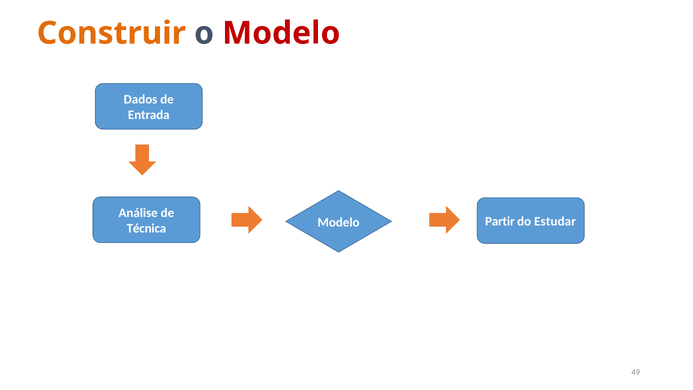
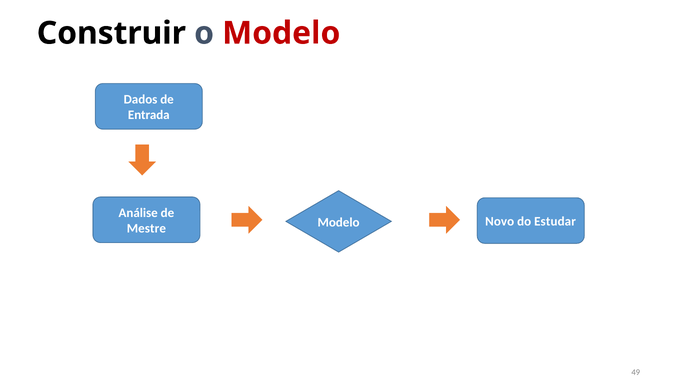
Construir colour: orange -> black
Técnica: Técnica -> Mestre
Partir: Partir -> Novo
